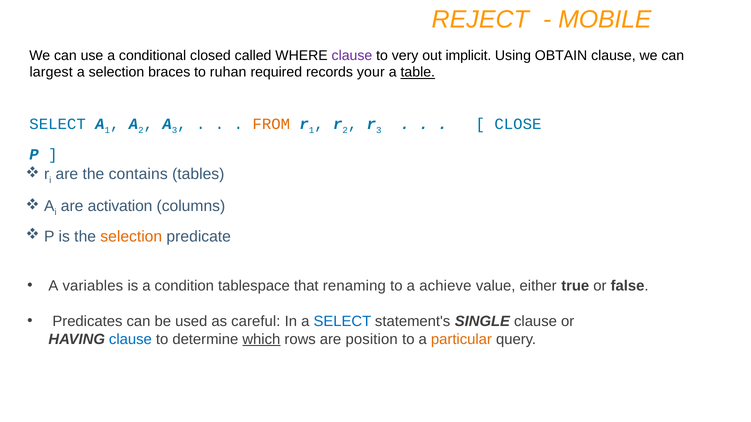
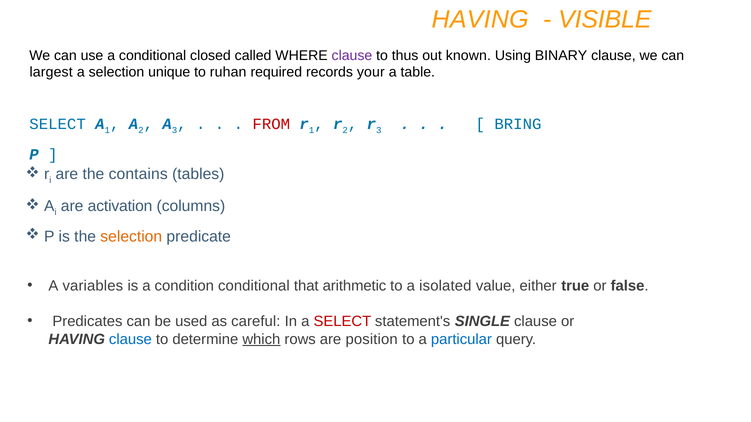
REJECT at (480, 20): REJECT -> HAVING
MOBILE: MOBILE -> VISIBLE
very: very -> thus
implicit: implicit -> known
OBTAIN: OBTAIN -> BINARY
braces: braces -> unique
table underline: present -> none
FROM colour: orange -> red
CLOSE: CLOSE -> BRING
condition tablespace: tablespace -> conditional
renaming: renaming -> arithmetic
achieve: achieve -> isolated
SELECT at (342, 322) colour: blue -> red
particular colour: orange -> blue
